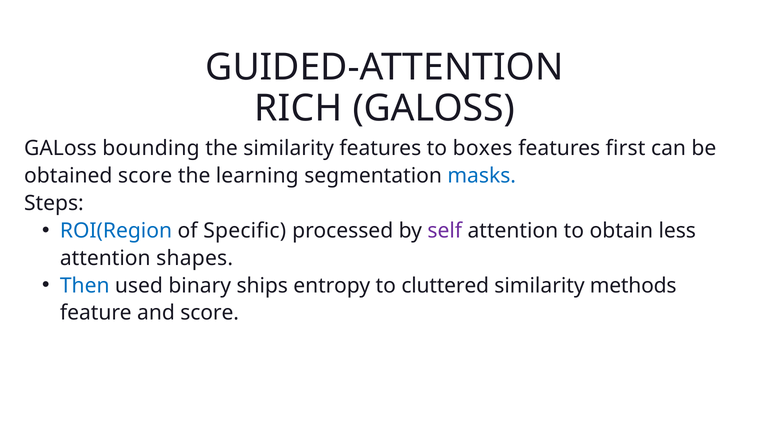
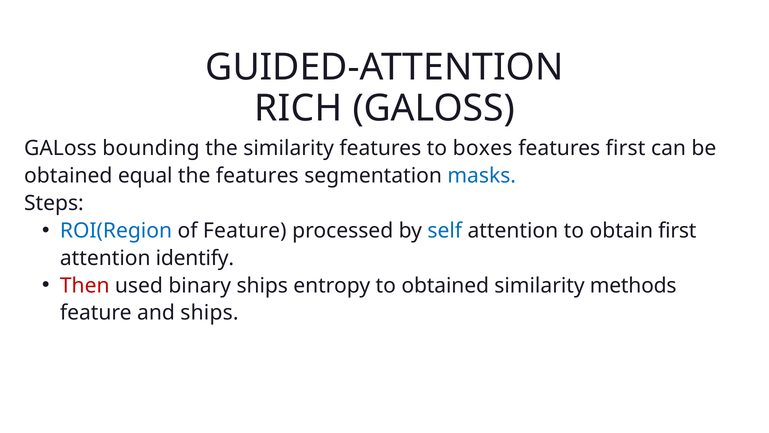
obtained score: score -> equal
the learning: learning -> features
of Specific: Specific -> Feature
self colour: purple -> blue
obtain less: less -> first
shapes: shapes -> identify
Then colour: blue -> red
to cluttered: cluttered -> obtained
and score: score -> ships
